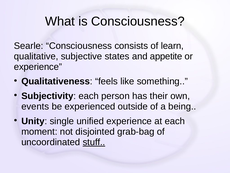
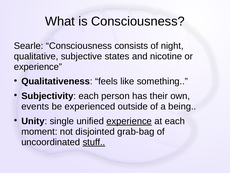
learn: learn -> night
appetite: appetite -> nicotine
experience at (129, 121) underline: none -> present
